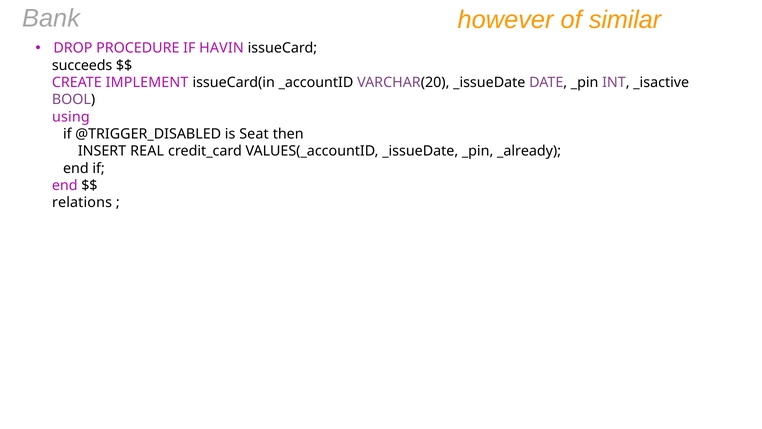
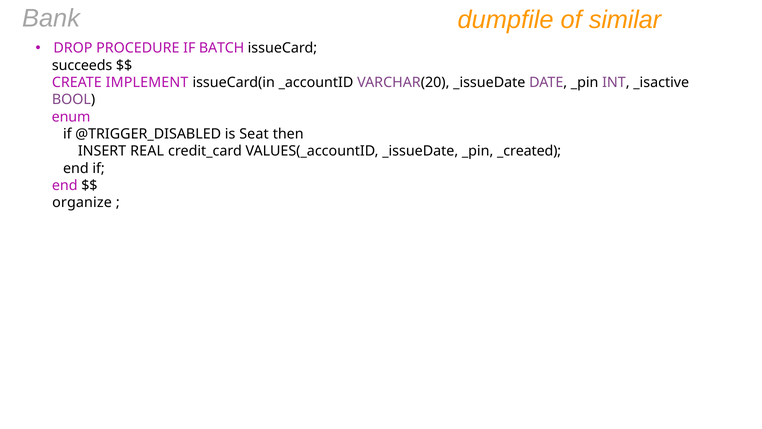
however: however -> dumpfile
HAVIN: HAVIN -> BATCH
using: using -> enum
_already: _already -> _created
relations: relations -> organize
